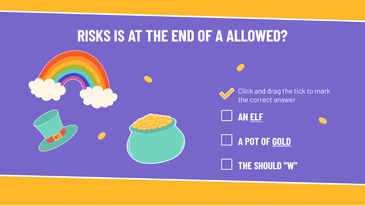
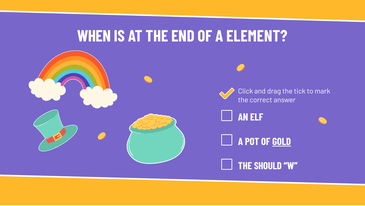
RISKS: RISKS -> WHEN
ALLOWED: ALLOWED -> ELEMENT
ELF underline: present -> none
